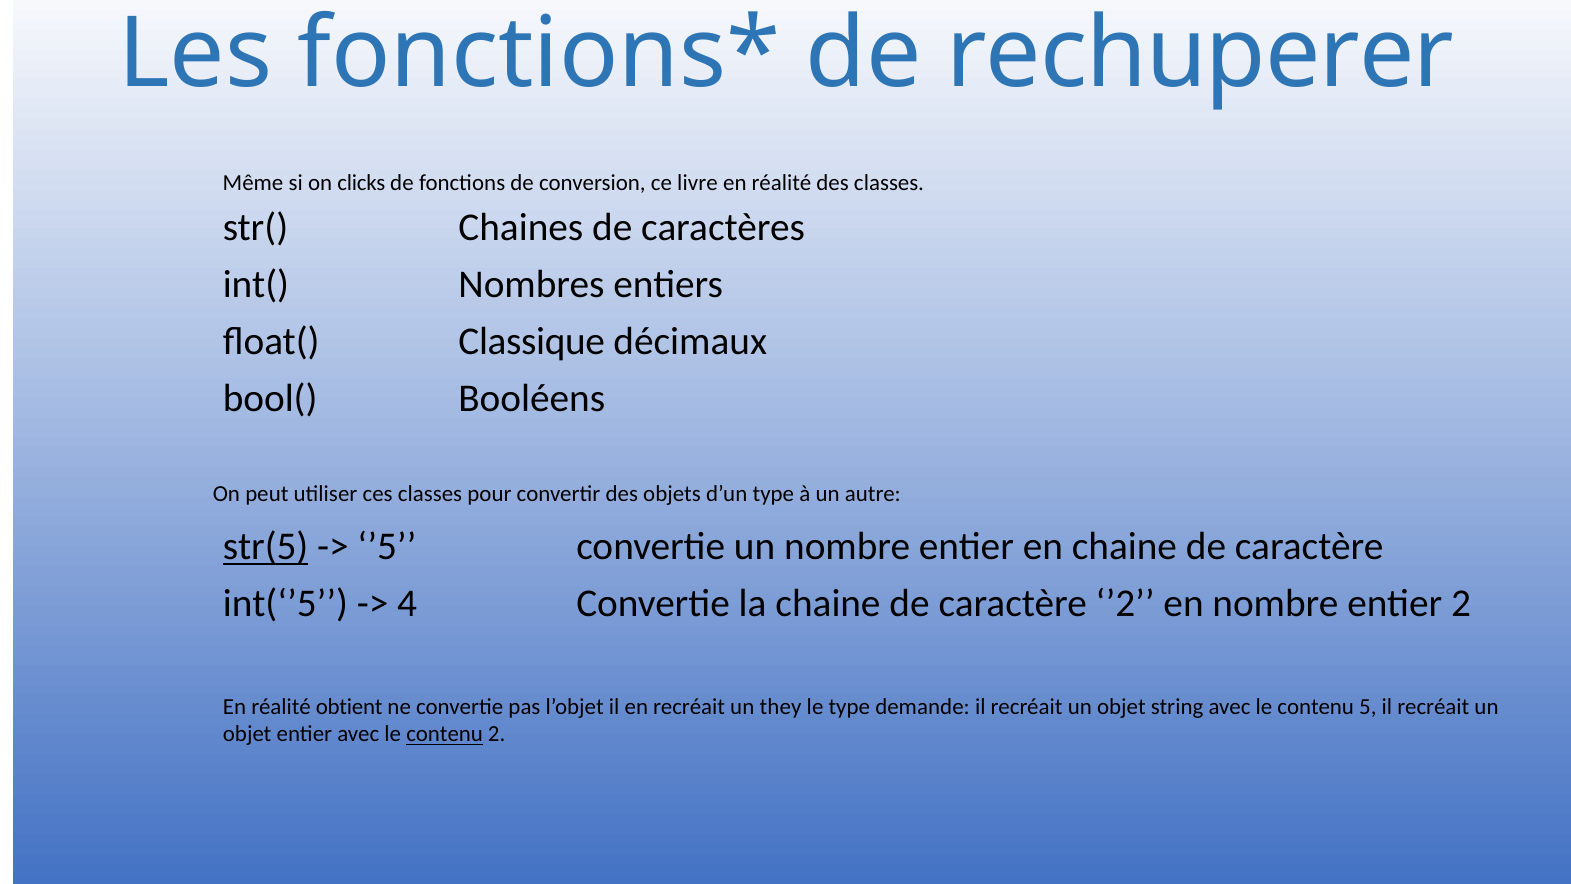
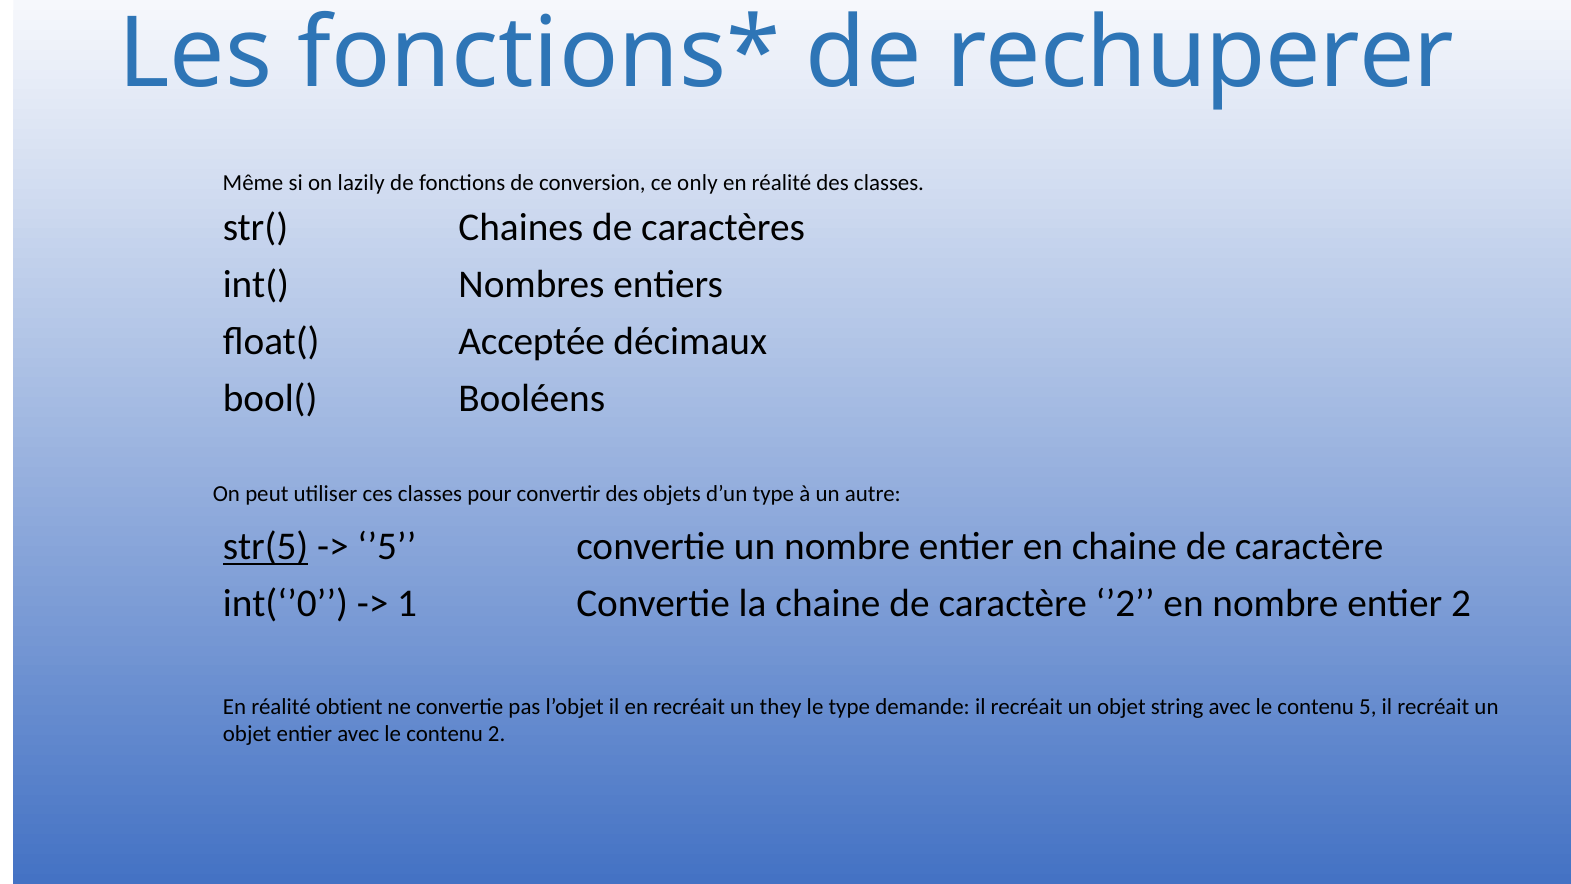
clicks: clicks -> lazily
livre: livre -> only
Classique: Classique -> Acceptée
int(‘’5: int(‘’5 -> int(‘’0
4: 4 -> 1
contenu at (445, 734) underline: present -> none
